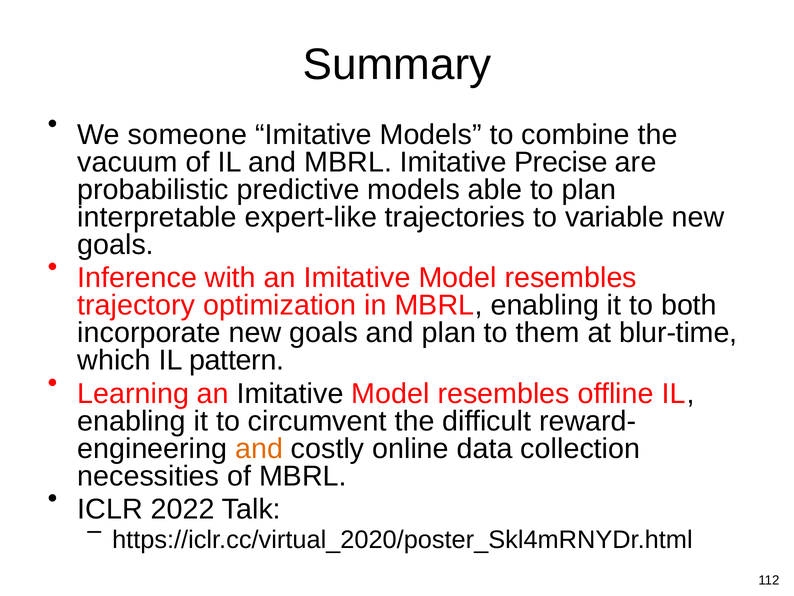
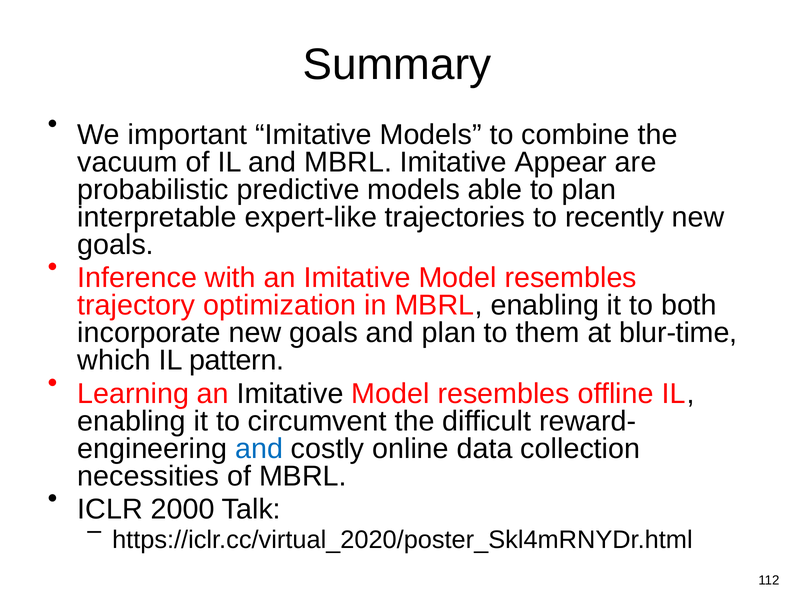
someone: someone -> important
Precise: Precise -> Appear
variable: variable -> recently
and at (259, 448) colour: orange -> blue
2022: 2022 -> 2000
